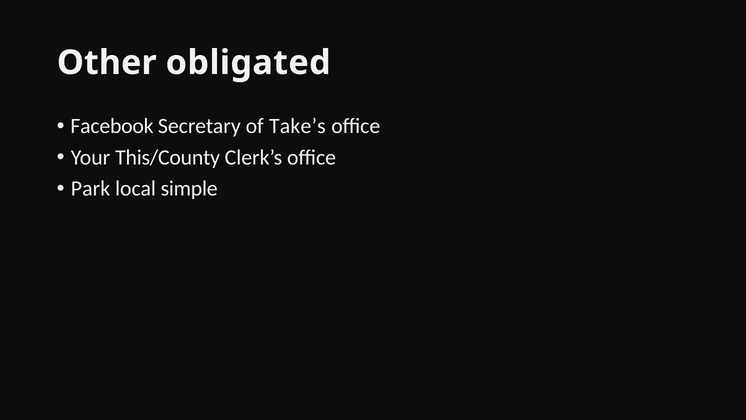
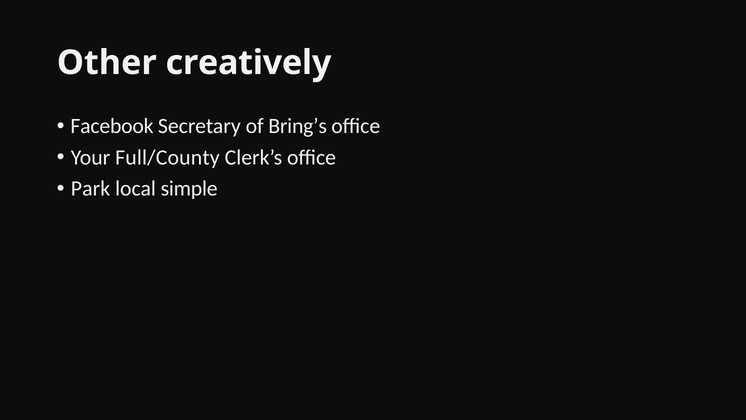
obligated: obligated -> creatively
Take’s: Take’s -> Bring’s
This/County: This/County -> Full/County
